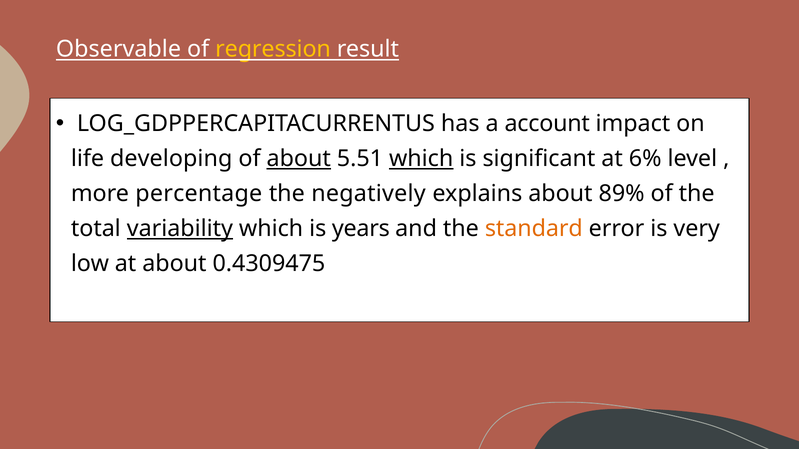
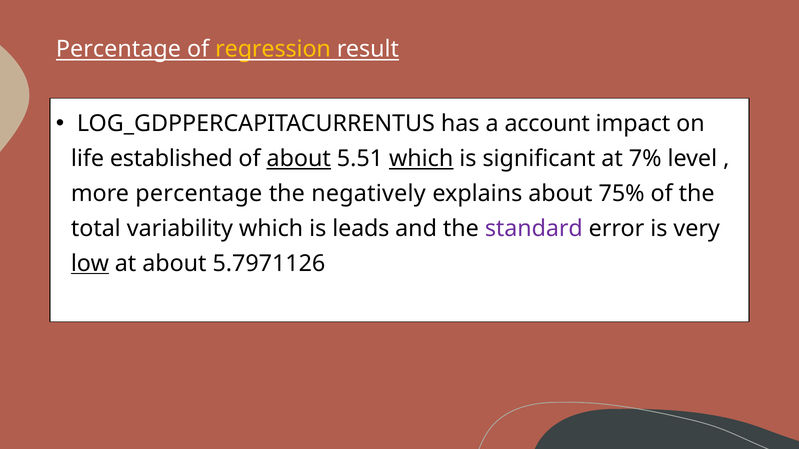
Observable at (118, 49): Observable -> Percentage
developing: developing -> established
6%: 6% -> 7%
89%: 89% -> 75%
variability underline: present -> none
years: years -> leads
standard colour: orange -> purple
low underline: none -> present
0.4309475: 0.4309475 -> 5.7971126
